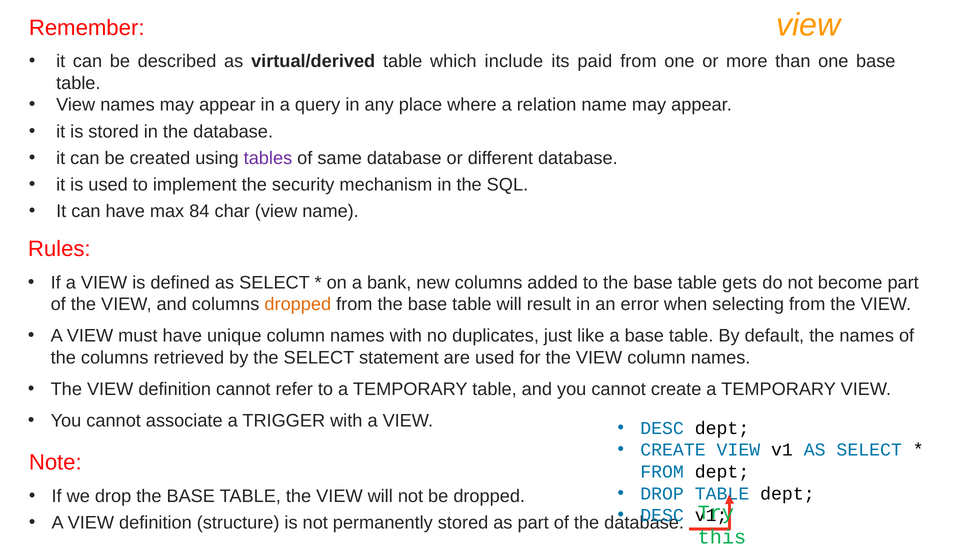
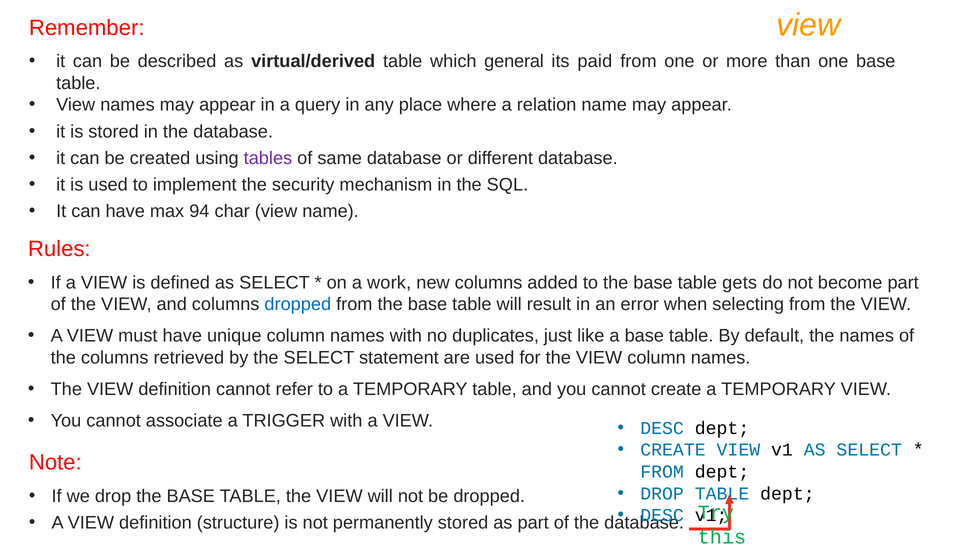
include: include -> general
84: 84 -> 94
bank: bank -> work
dropped at (298, 304) colour: orange -> blue
